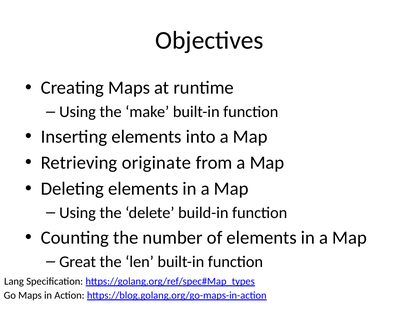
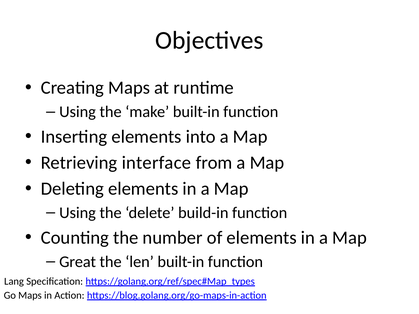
originate: originate -> interface
